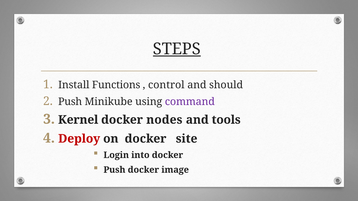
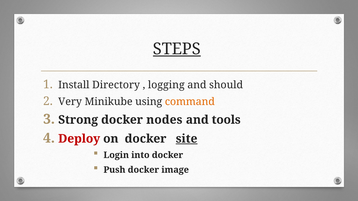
Functions: Functions -> Directory
control: control -> logging
Push at (70, 102): Push -> Very
command colour: purple -> orange
Kernel: Kernel -> Strong
site underline: none -> present
